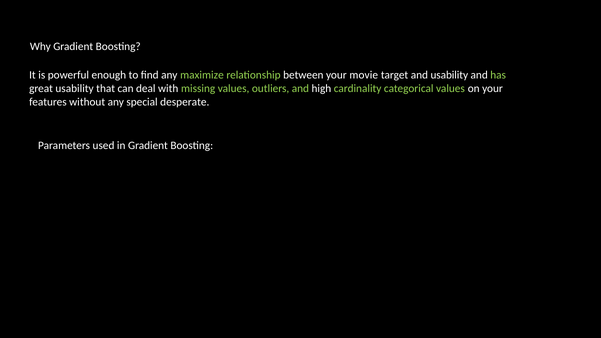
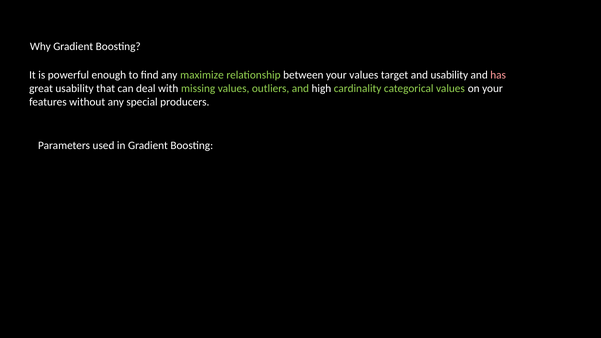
your movie: movie -> values
has colour: light green -> pink
desperate: desperate -> producers
